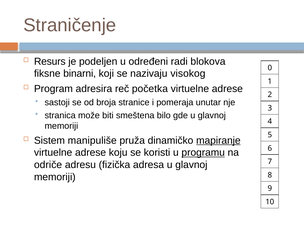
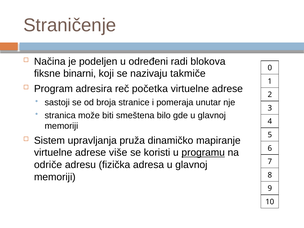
Resurs: Resurs -> Načina
visokog: visokog -> takmiče
manipuliše: manipuliše -> upravljanja
mapiranje underline: present -> none
koju: koju -> više
